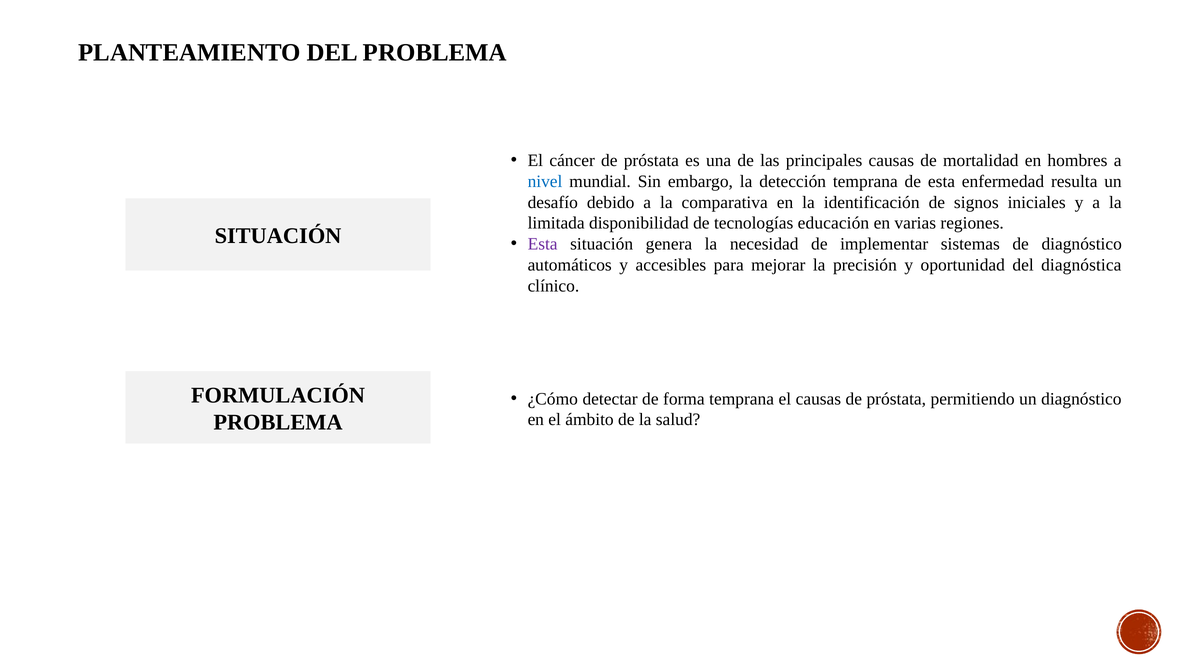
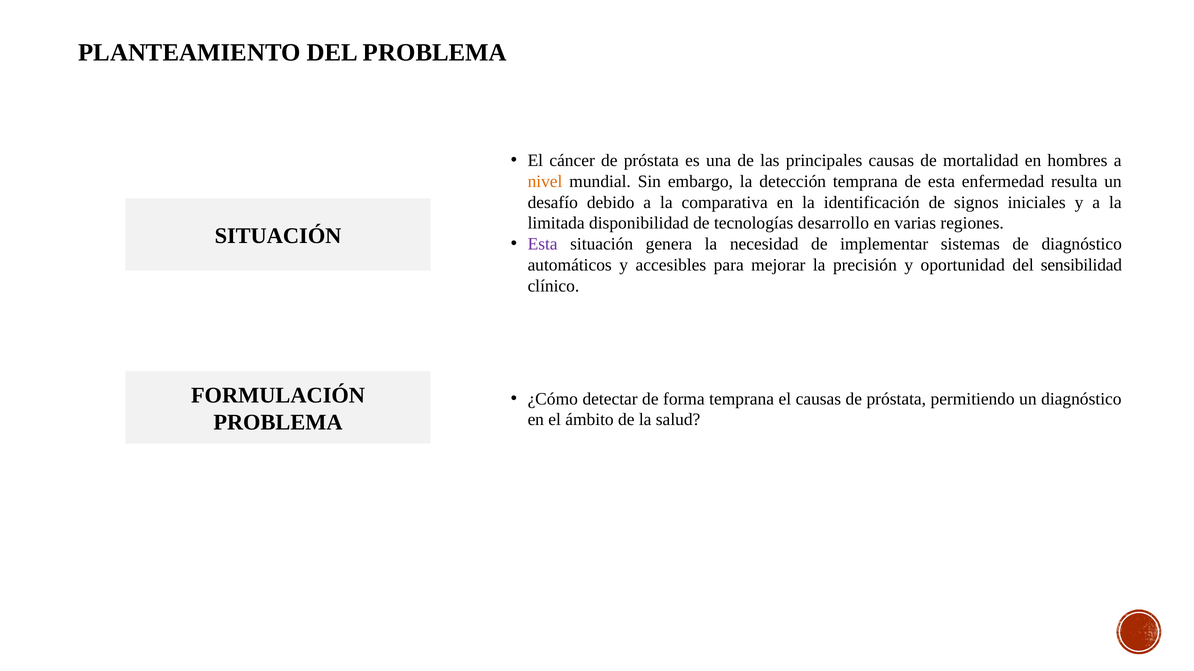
nivel colour: blue -> orange
educación: educación -> desarrollo
diagnóstica: diagnóstica -> sensibilidad
